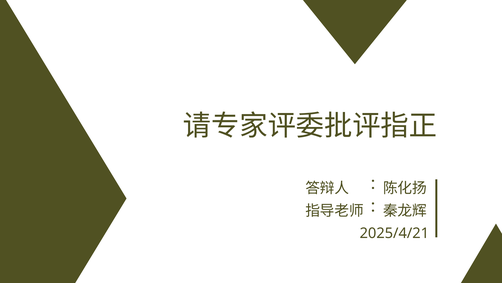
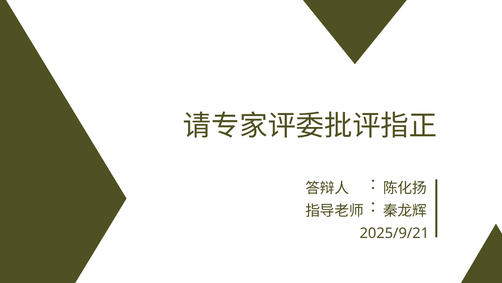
2025/4/21: 2025/4/21 -> 2025/9/21
